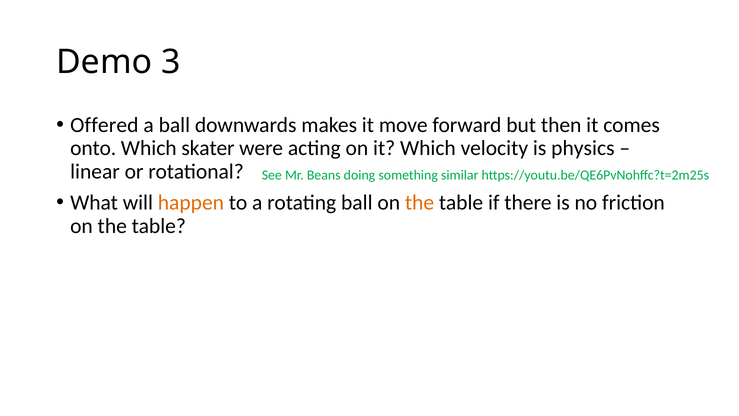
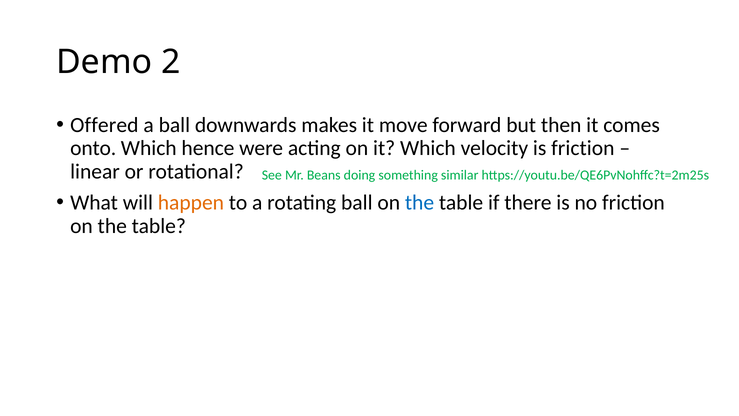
3: 3 -> 2
skater: skater -> hence
is physics: physics -> friction
the at (420, 202) colour: orange -> blue
